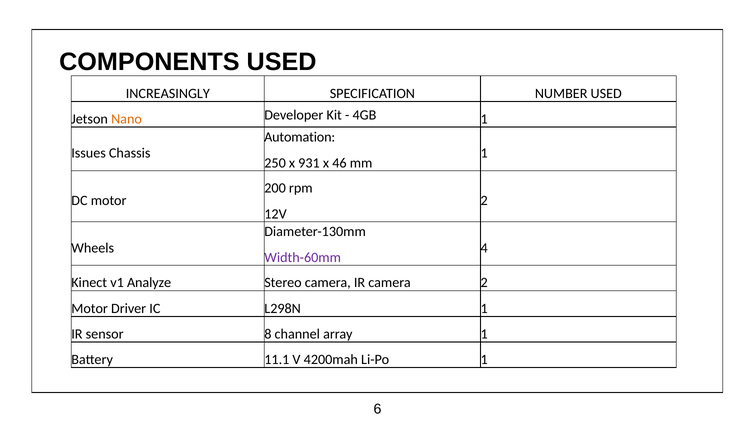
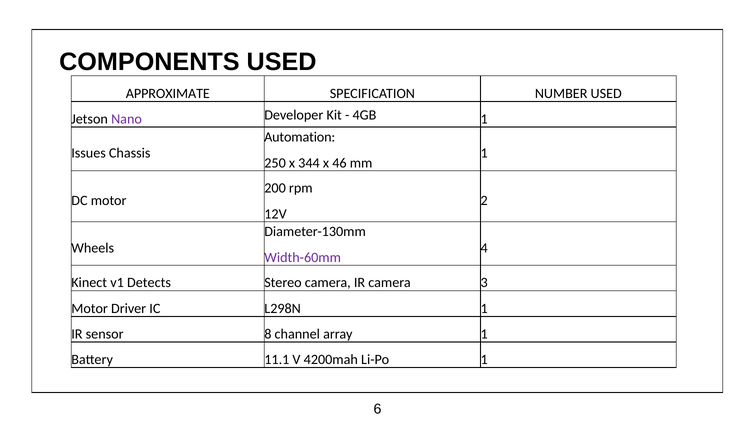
INCREASINGLY: INCREASINGLY -> APPROXIMATE
Nano colour: orange -> purple
931: 931 -> 344
Analyze: Analyze -> Detects
camera 2: 2 -> 3
